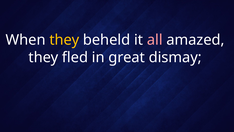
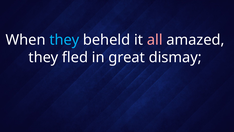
they at (64, 40) colour: yellow -> light blue
